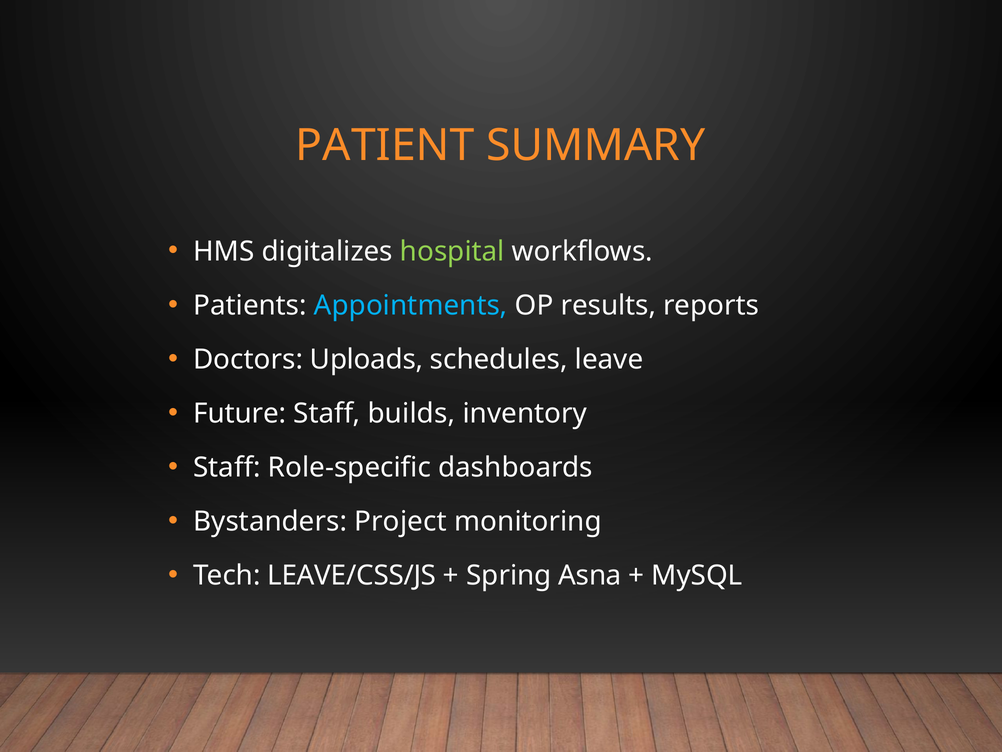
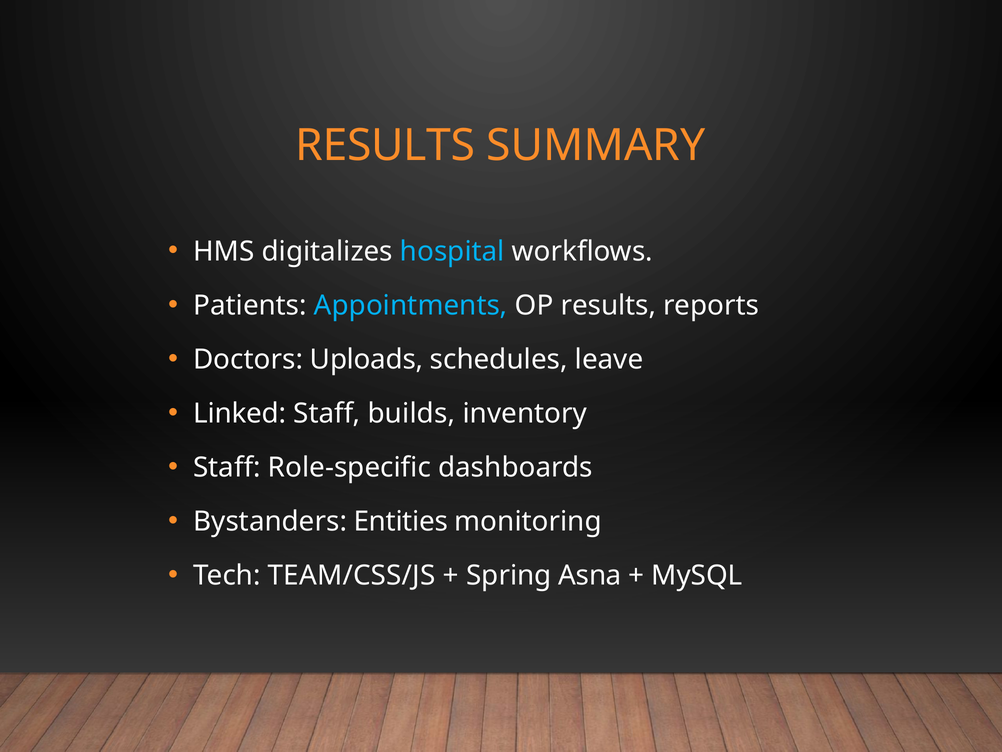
PATIENT at (385, 145): PATIENT -> RESULTS
hospital colour: light green -> light blue
Future: Future -> Linked
Project: Project -> Entities
LEAVE/CSS/JS: LEAVE/CSS/JS -> TEAM/CSS/JS
